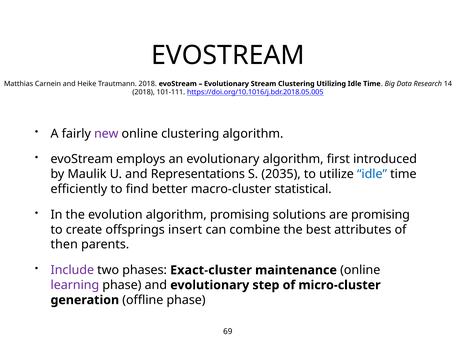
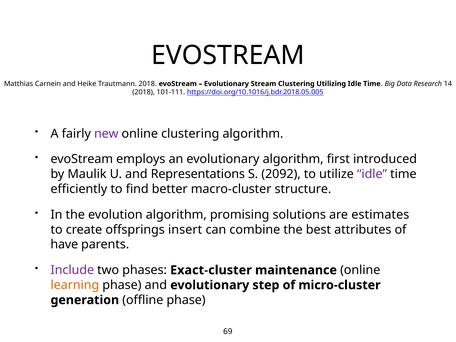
2035: 2035 -> 2092
idle at (372, 174) colour: blue -> purple
statistical: statistical -> structure
are promising: promising -> estimates
then: then -> have
learning colour: purple -> orange
